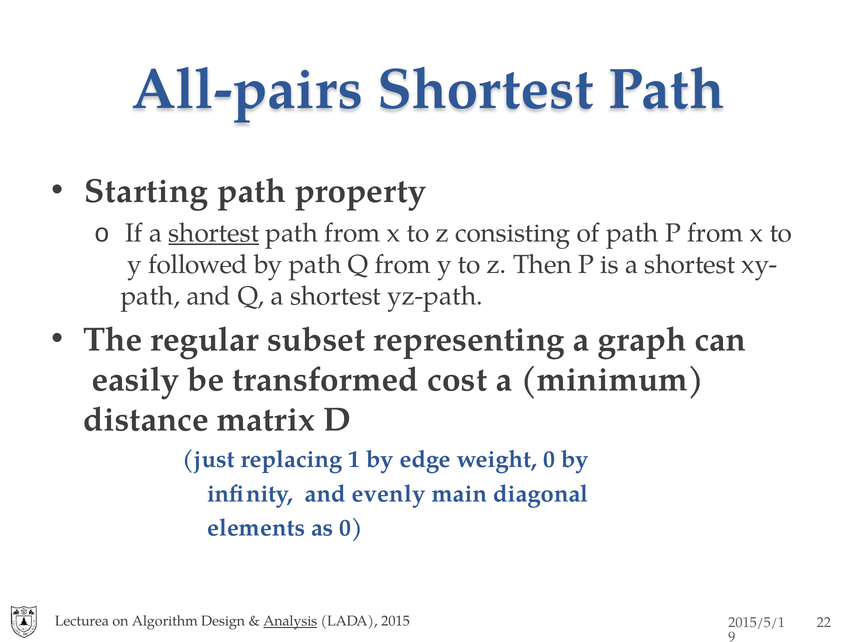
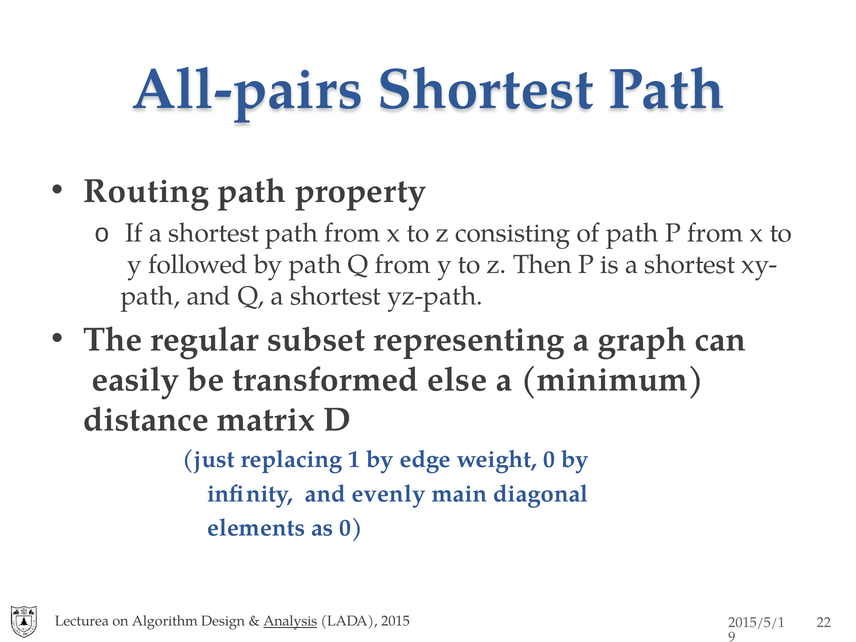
Starting: Starting -> Routing
shortest at (214, 233) underline: present -> none
cost: cost -> else
